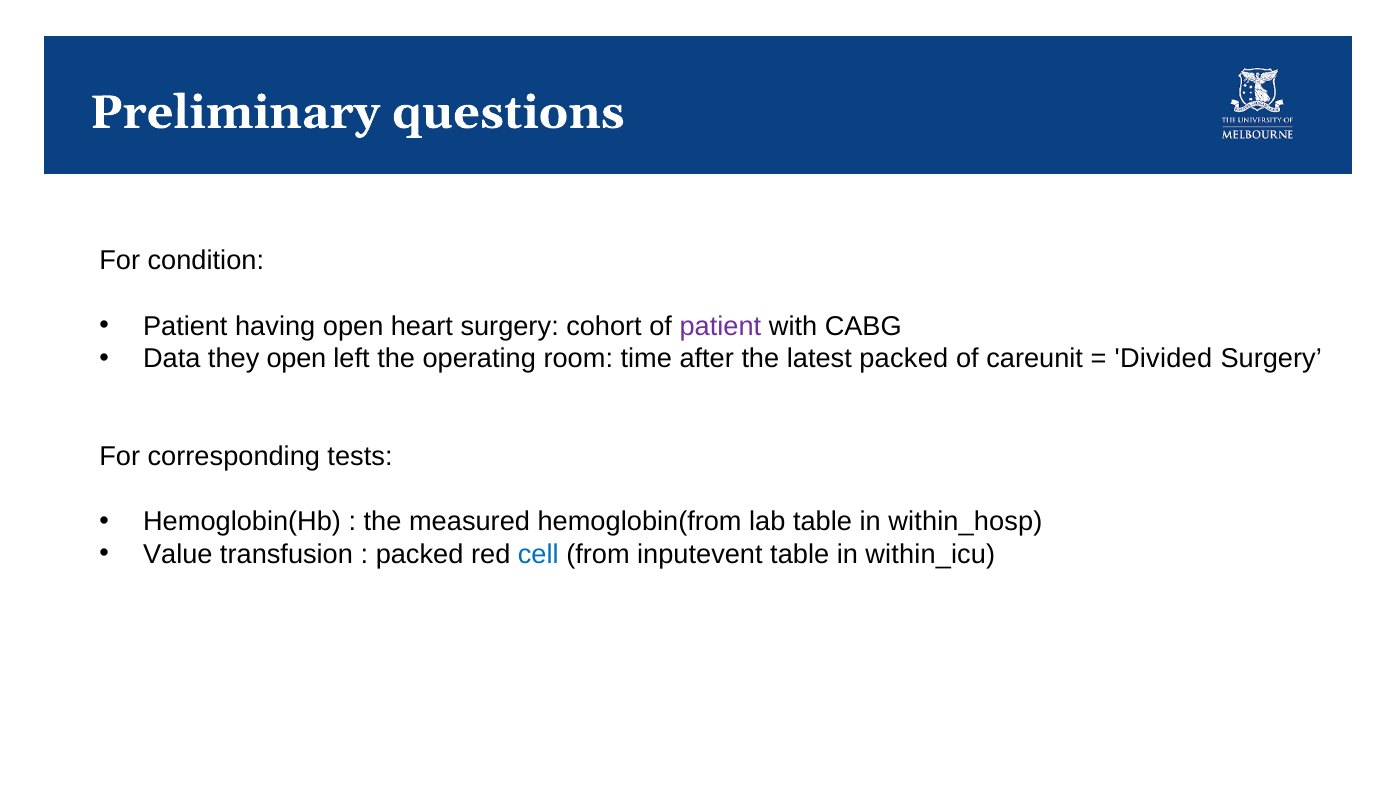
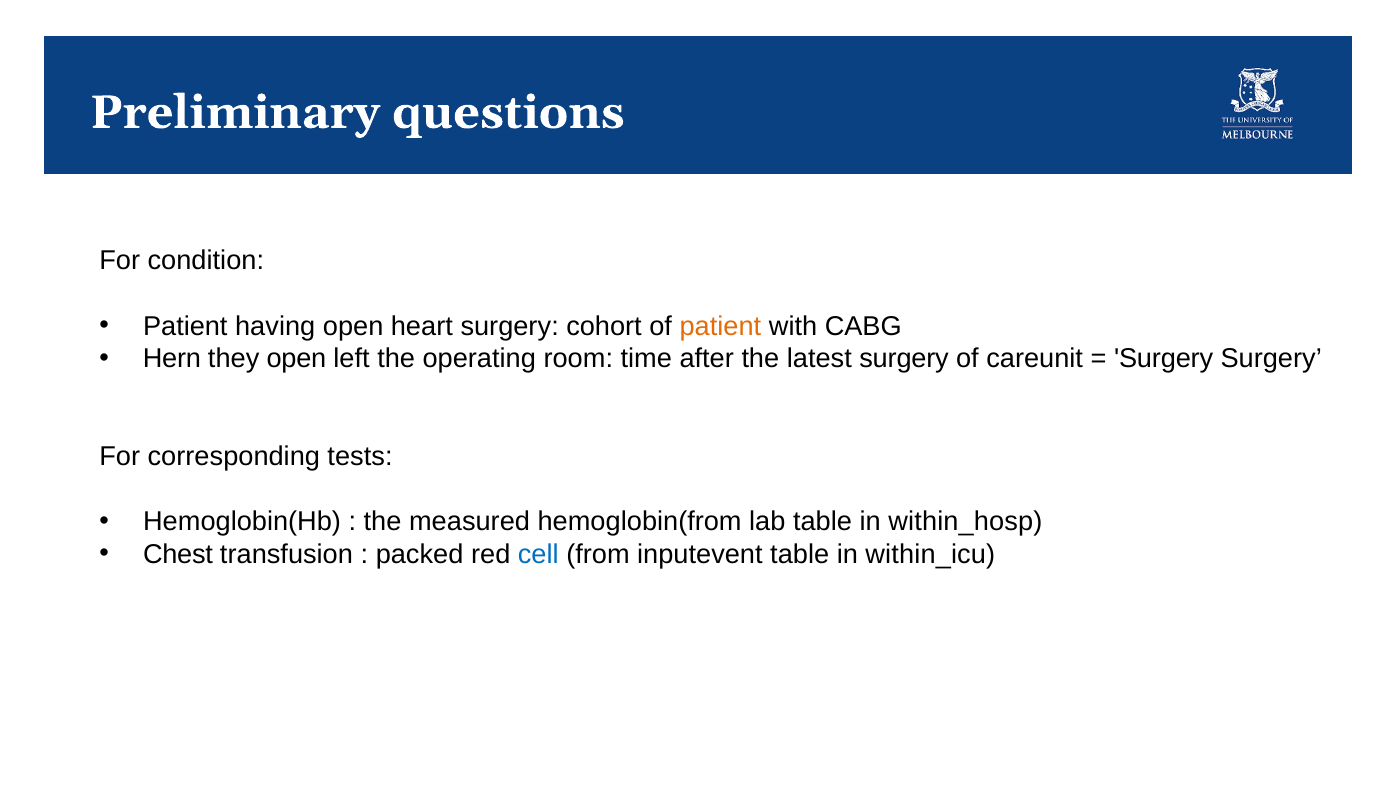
patient at (720, 326) colour: purple -> orange
Data: Data -> Hern
latest packed: packed -> surgery
Divided at (1163, 359): Divided -> Surgery
Value: Value -> Chest
